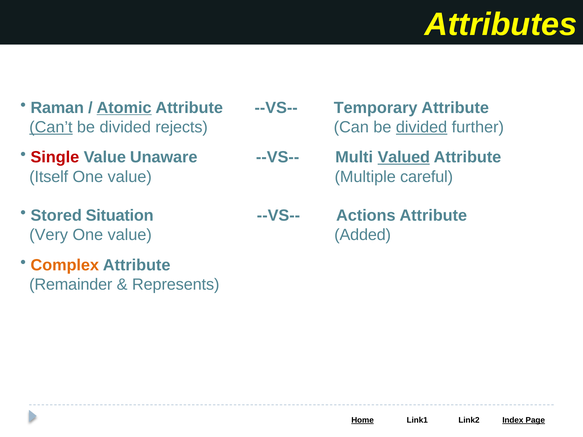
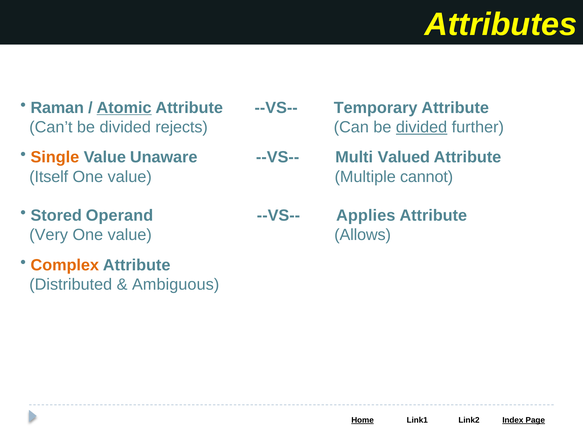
Can’t underline: present -> none
Single colour: red -> orange
Valued underline: present -> none
careful: careful -> cannot
Situation: Situation -> Operand
Actions: Actions -> Applies
Added: Added -> Allows
Remainder: Remainder -> Distributed
Represents: Represents -> Ambiguous
